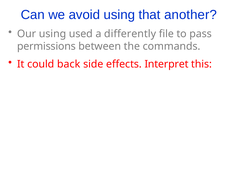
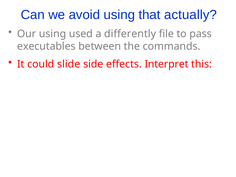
another: another -> actually
permissions: permissions -> executables
back: back -> slide
